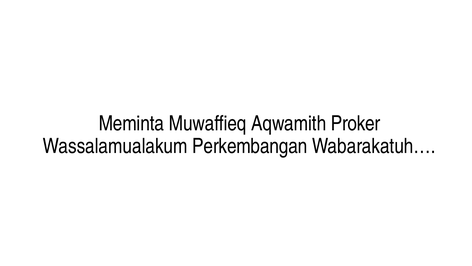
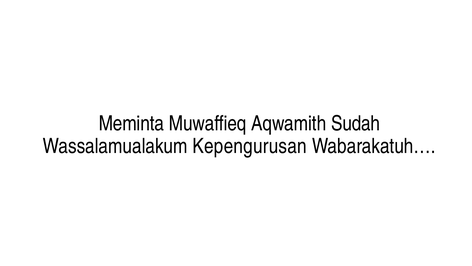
Proker: Proker -> Sudah
Perkembangan: Perkembangan -> Kepengurusan
